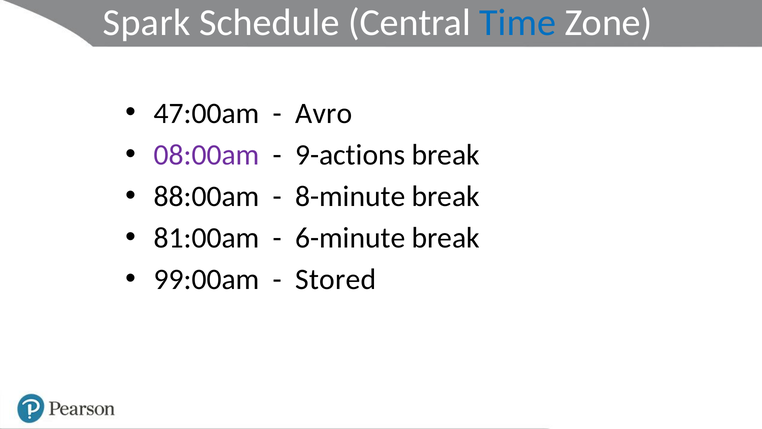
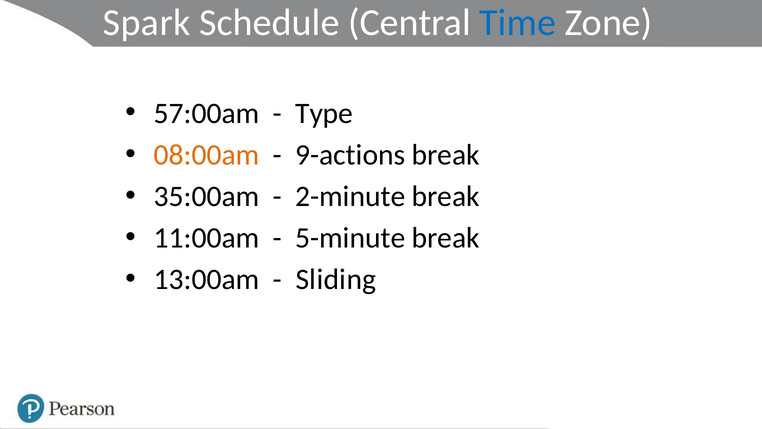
47:00am: 47:00am -> 57:00am
Avro: Avro -> Type
08:00am colour: purple -> orange
88:00am: 88:00am -> 35:00am
8-minute: 8-minute -> 2-minute
81:00am: 81:00am -> 11:00am
6-minute: 6-minute -> 5-minute
99:00am: 99:00am -> 13:00am
Stored: Stored -> Sliding
